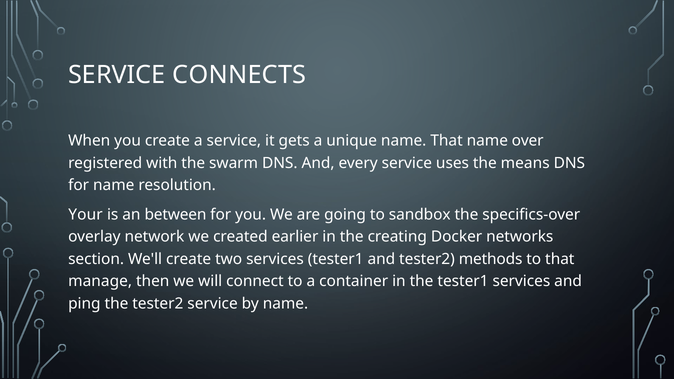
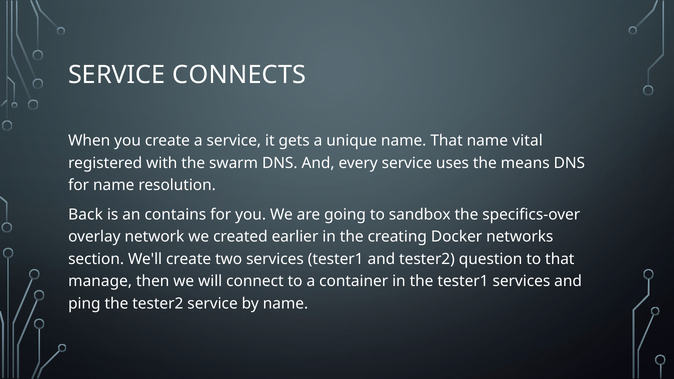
over: over -> vital
Your: Your -> Back
between: between -> contains
methods: methods -> question
